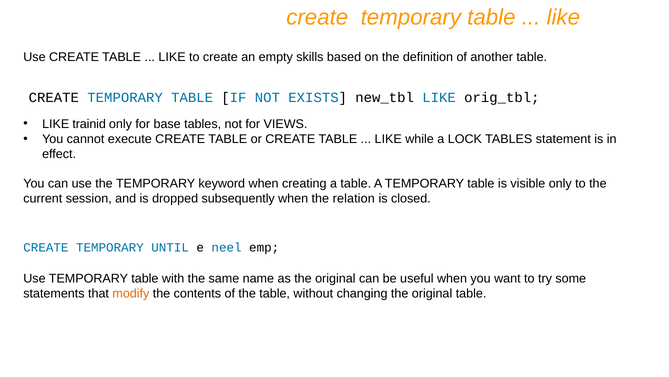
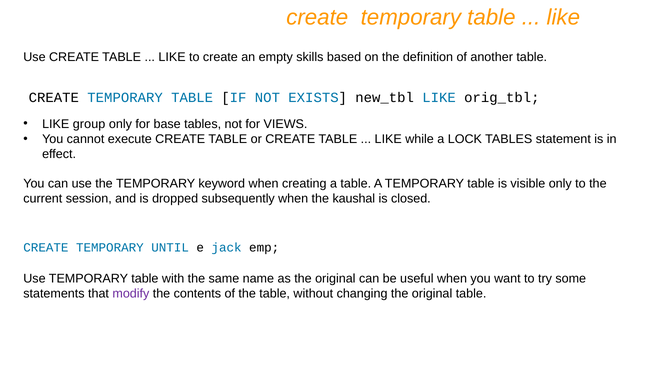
trainid: trainid -> group
relation: relation -> kaushal
neel: neel -> jack
modify colour: orange -> purple
